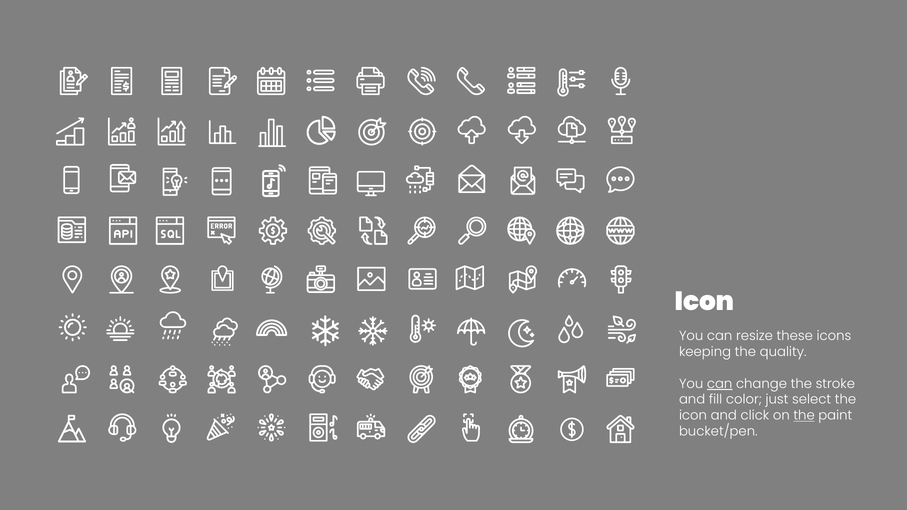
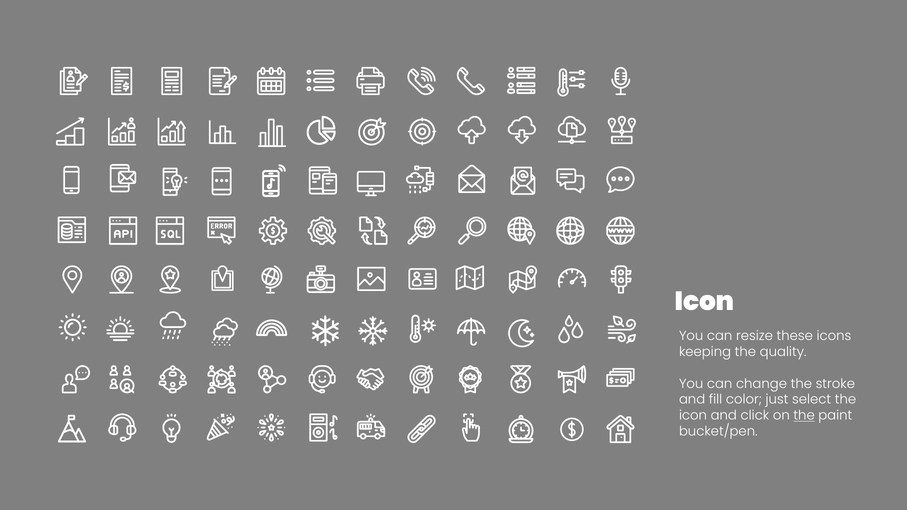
can at (720, 384) underline: present -> none
